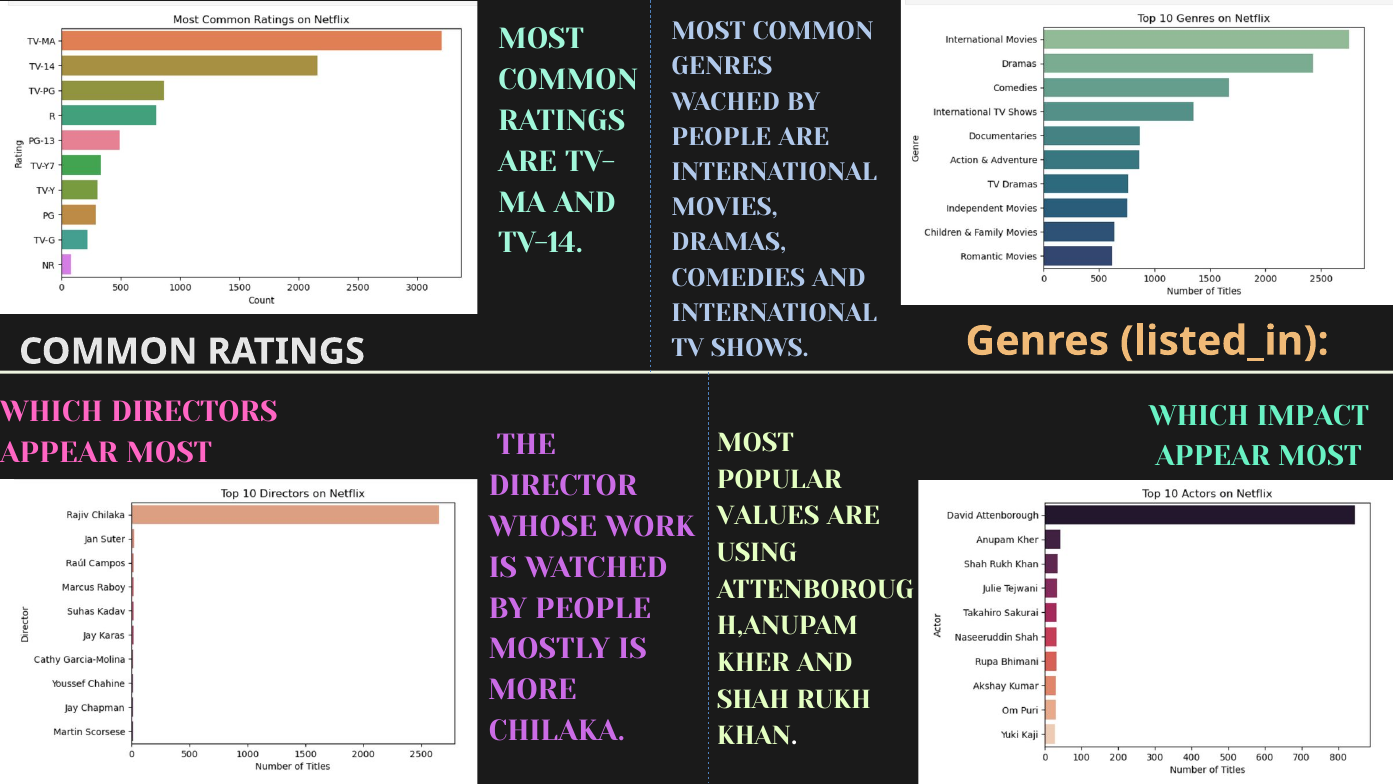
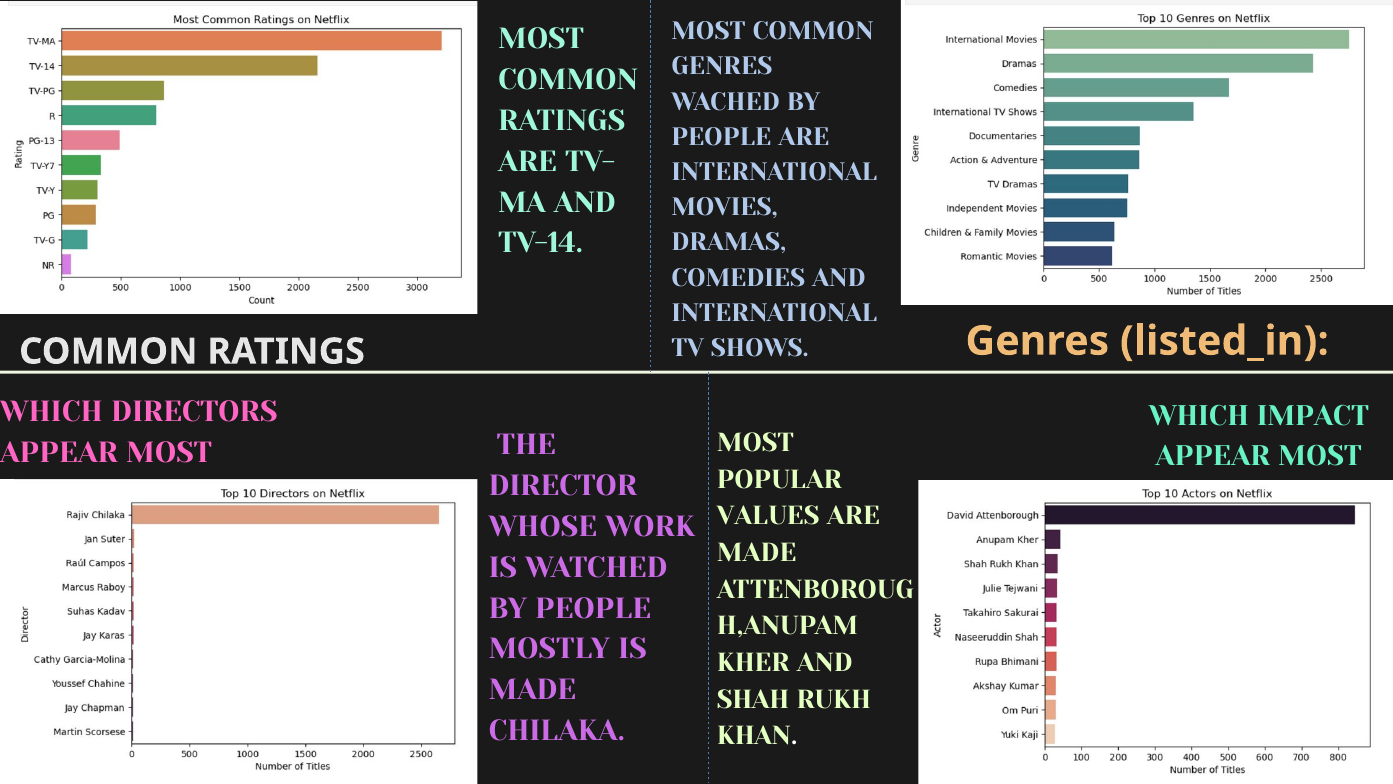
USING at (757, 553): USING -> MADE
MORE at (532, 690): MORE -> MADE
